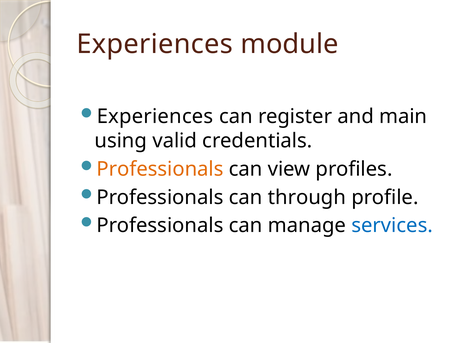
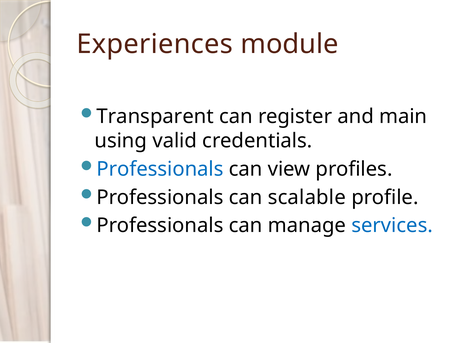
Experiences at (155, 116): Experiences -> Transparent
Professionals at (160, 169) colour: orange -> blue
through: through -> scalable
